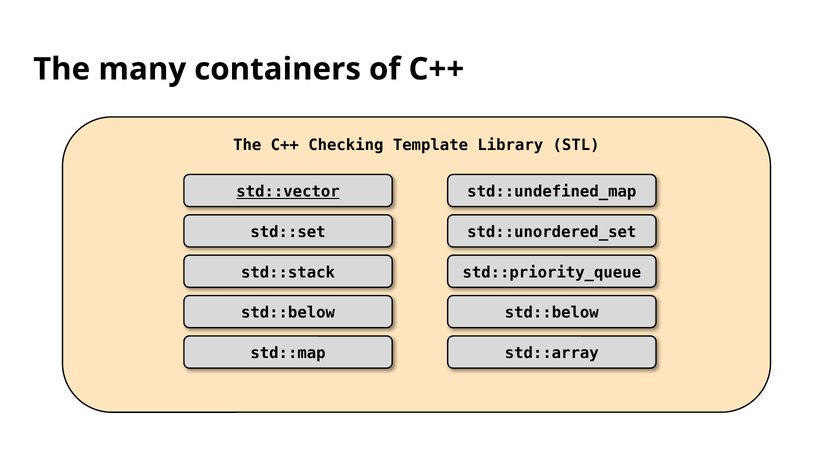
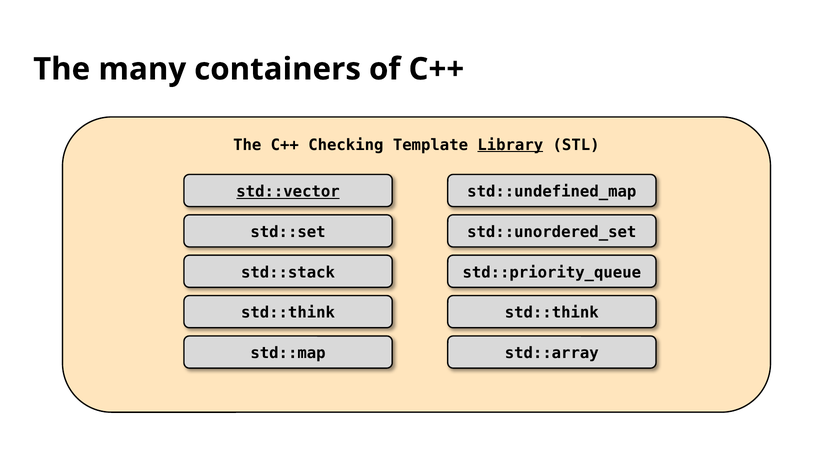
Library underline: none -> present
std::below at (288, 312): std::below -> std::think
std::below at (552, 312): std::below -> std::think
